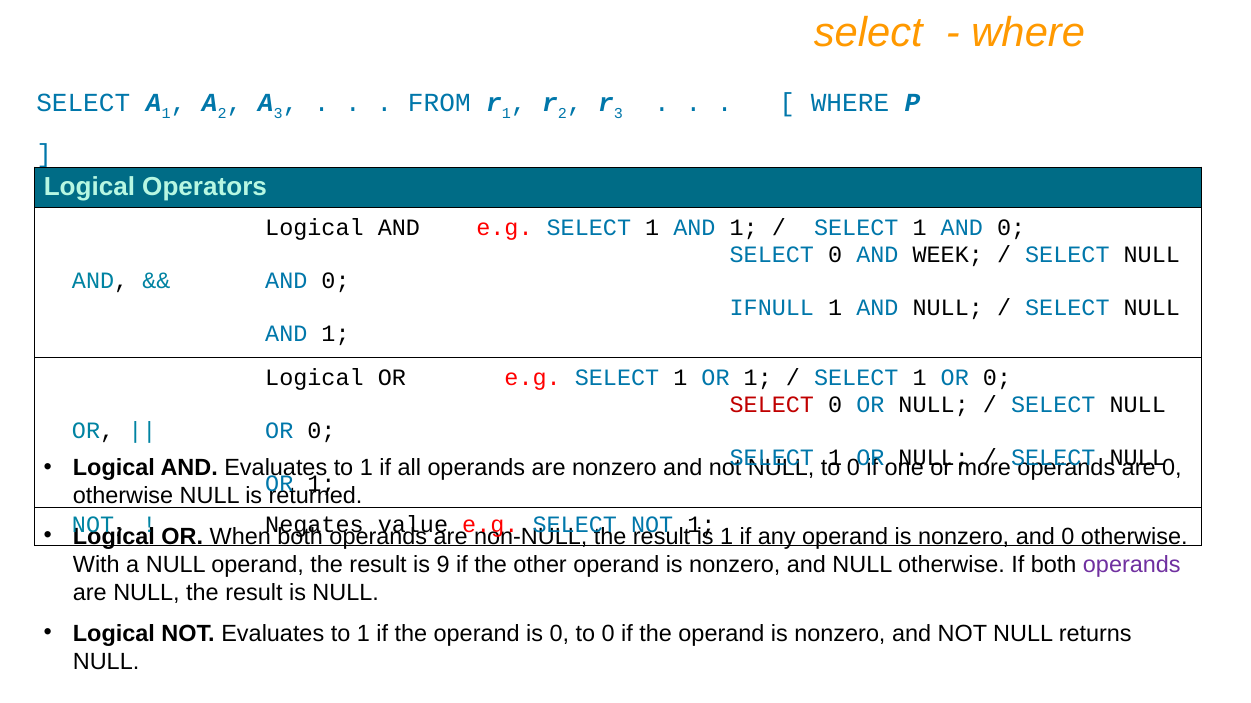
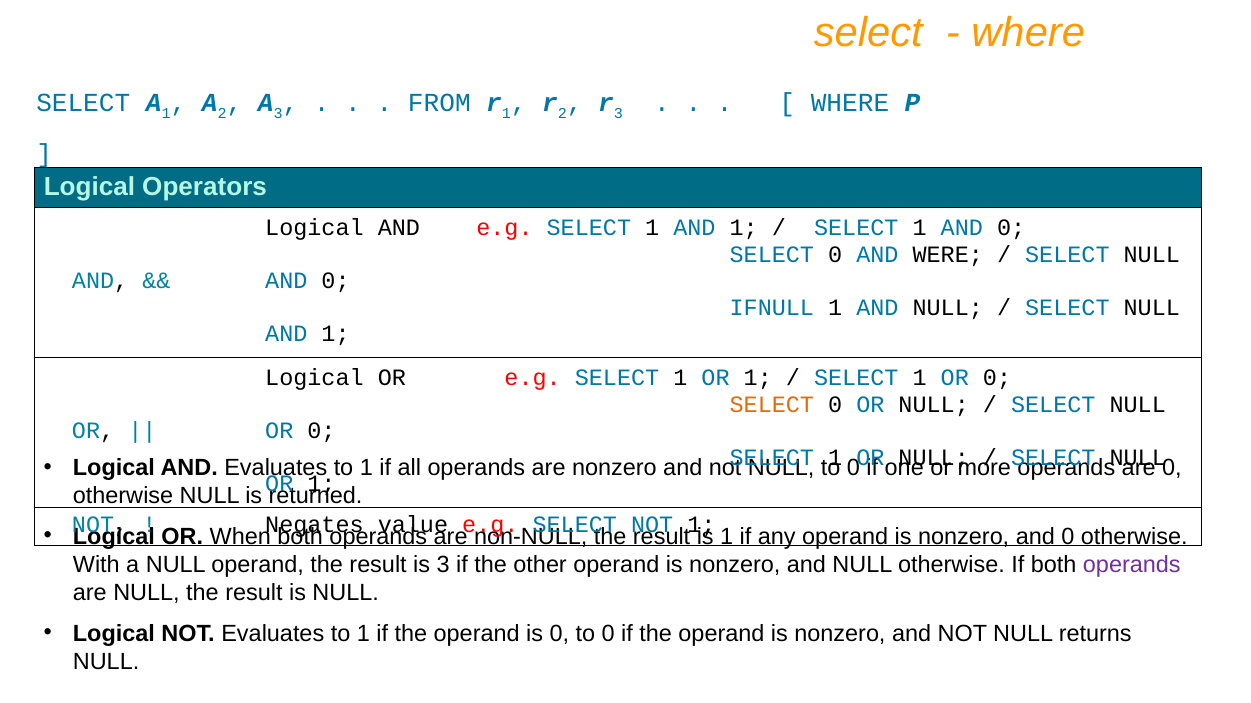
WEEK: WEEK -> WERE
SELECT at (772, 405) colour: red -> orange
is 9: 9 -> 3
